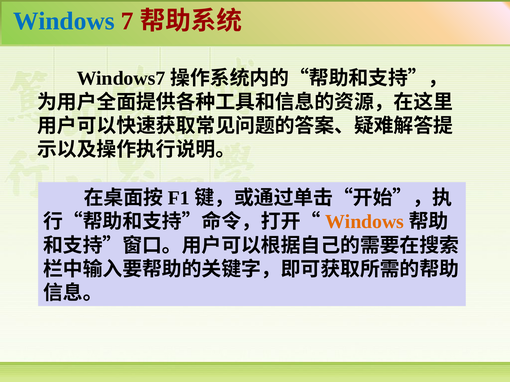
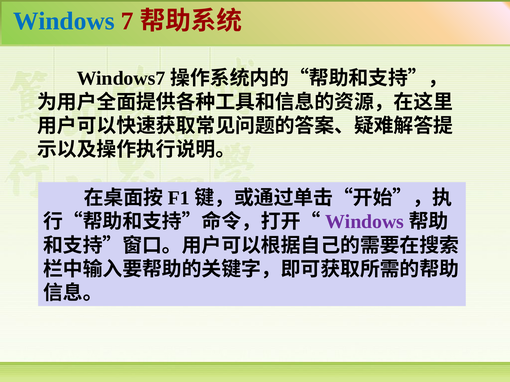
Windows at (365, 222) colour: orange -> purple
